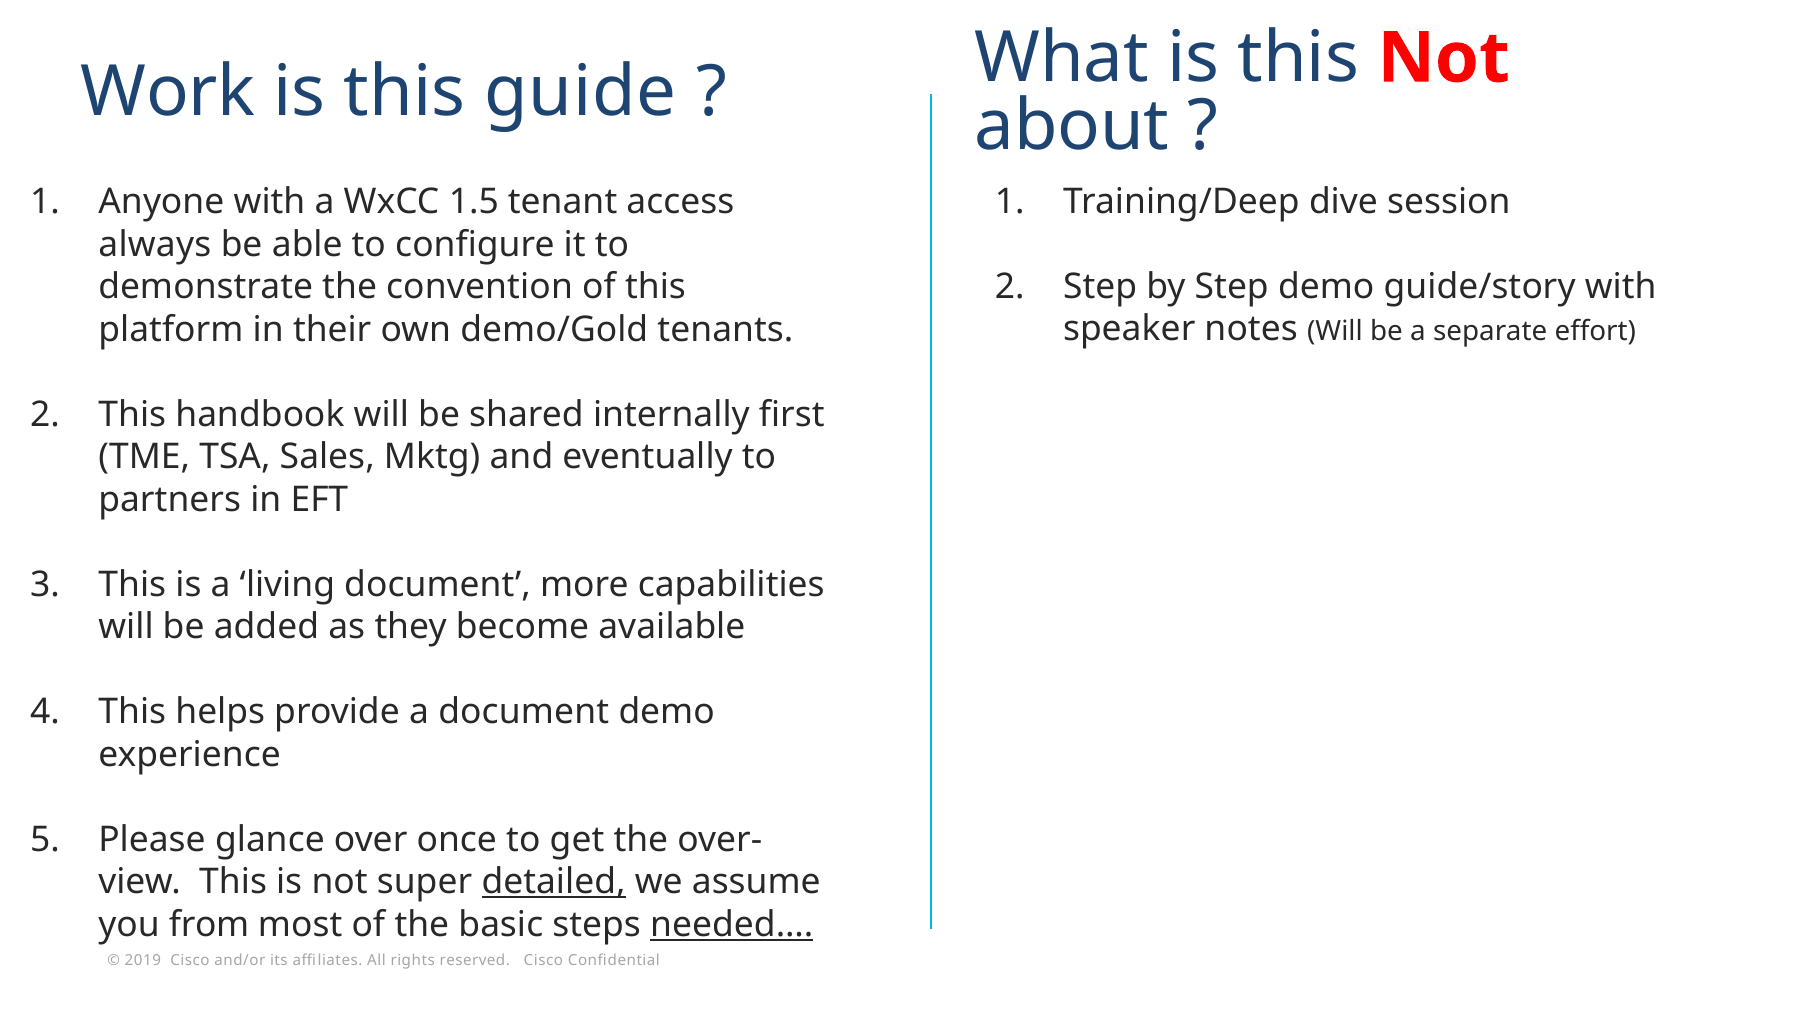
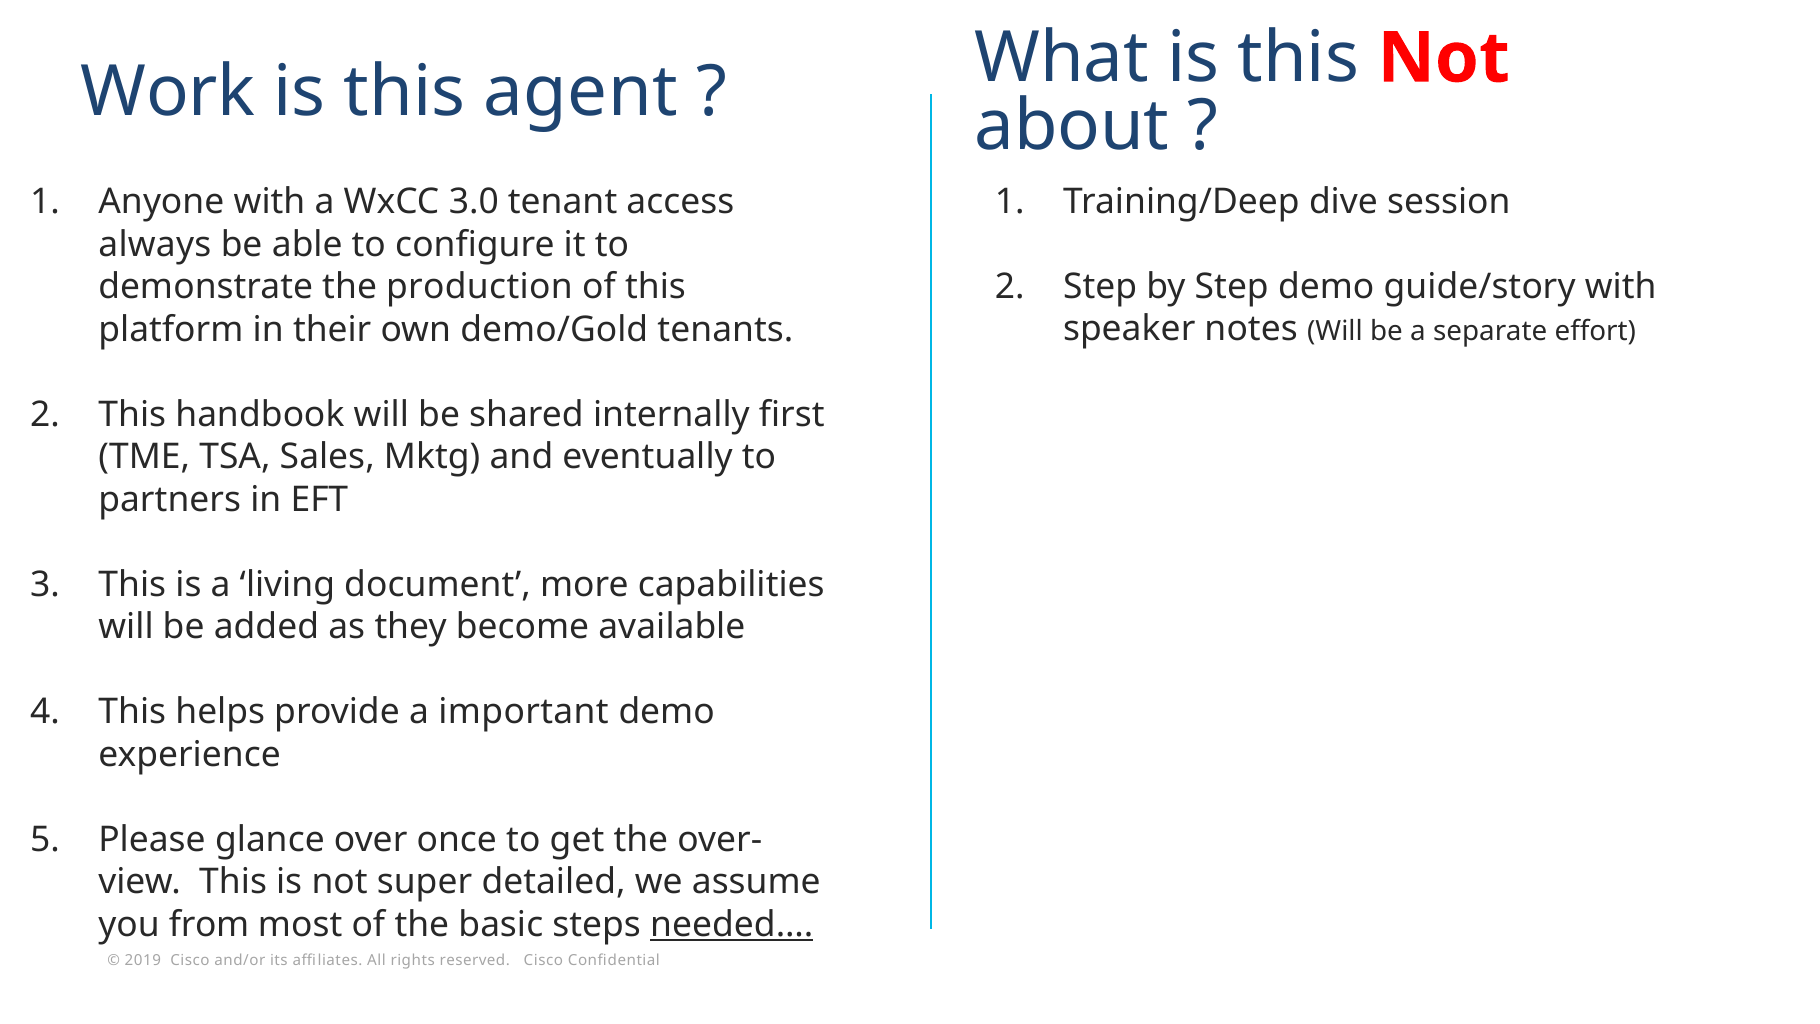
guide: guide -> agent
1.5: 1.5 -> 3.0
convention: convention -> production
a document: document -> important
detailed underline: present -> none
